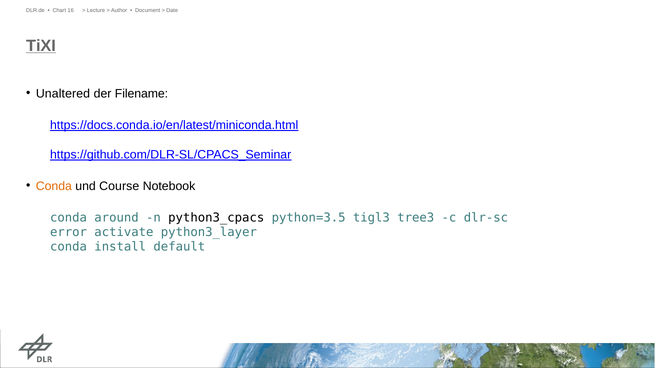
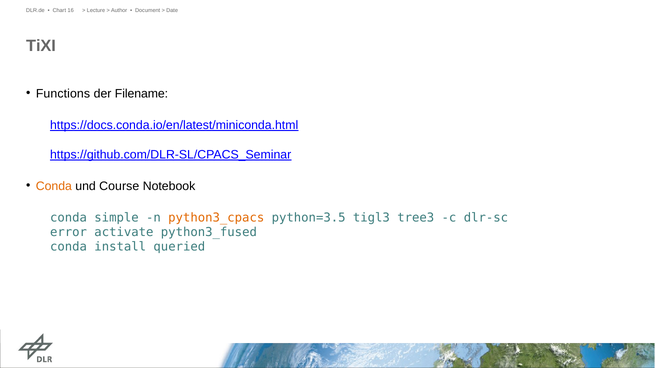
TiXI underline: present -> none
Unaltered: Unaltered -> Functions
around: around -> simple
python3_cpacs colour: black -> orange
python3_layer: python3_layer -> python3_fused
default: default -> queried
